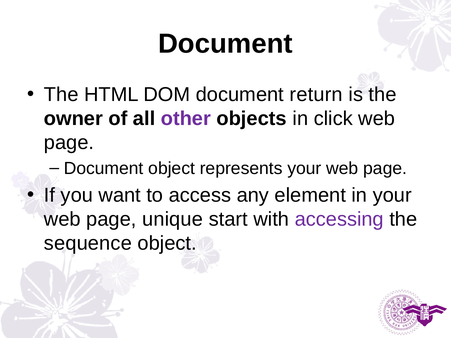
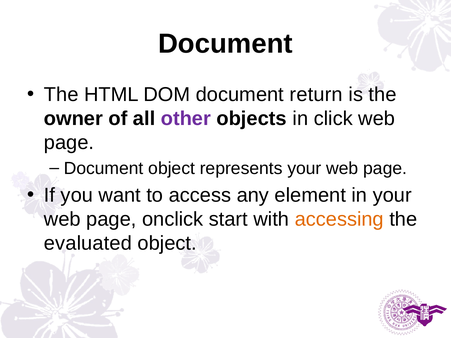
unique: unique -> onclick
accessing colour: purple -> orange
sequence: sequence -> evaluated
